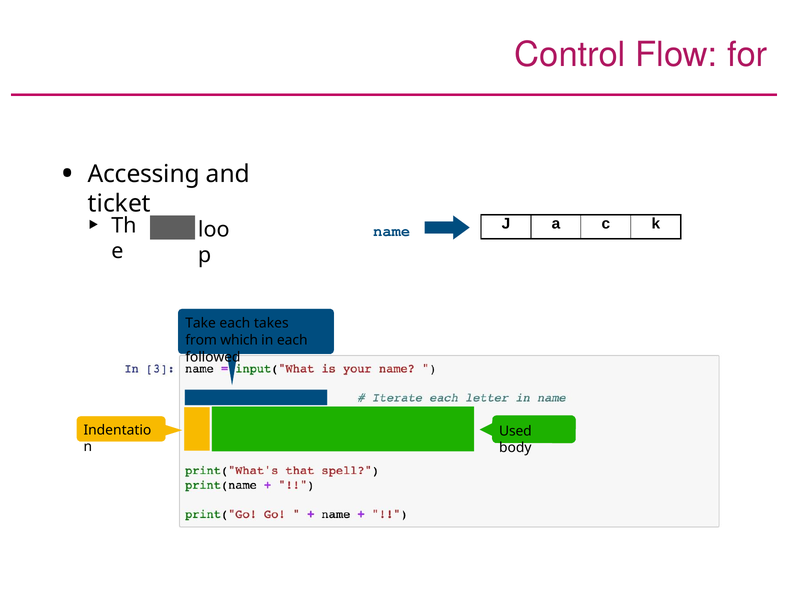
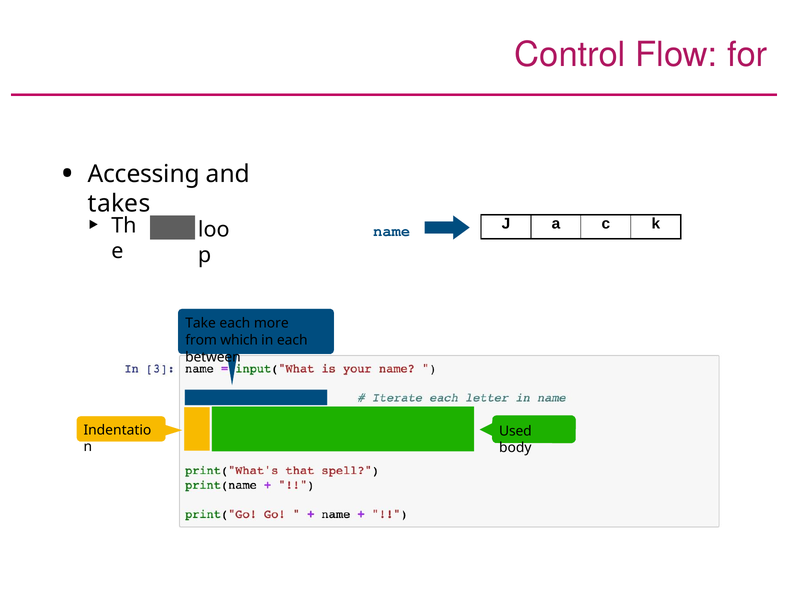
ticket: ticket -> takes
takes: takes -> more
followed: followed -> between
